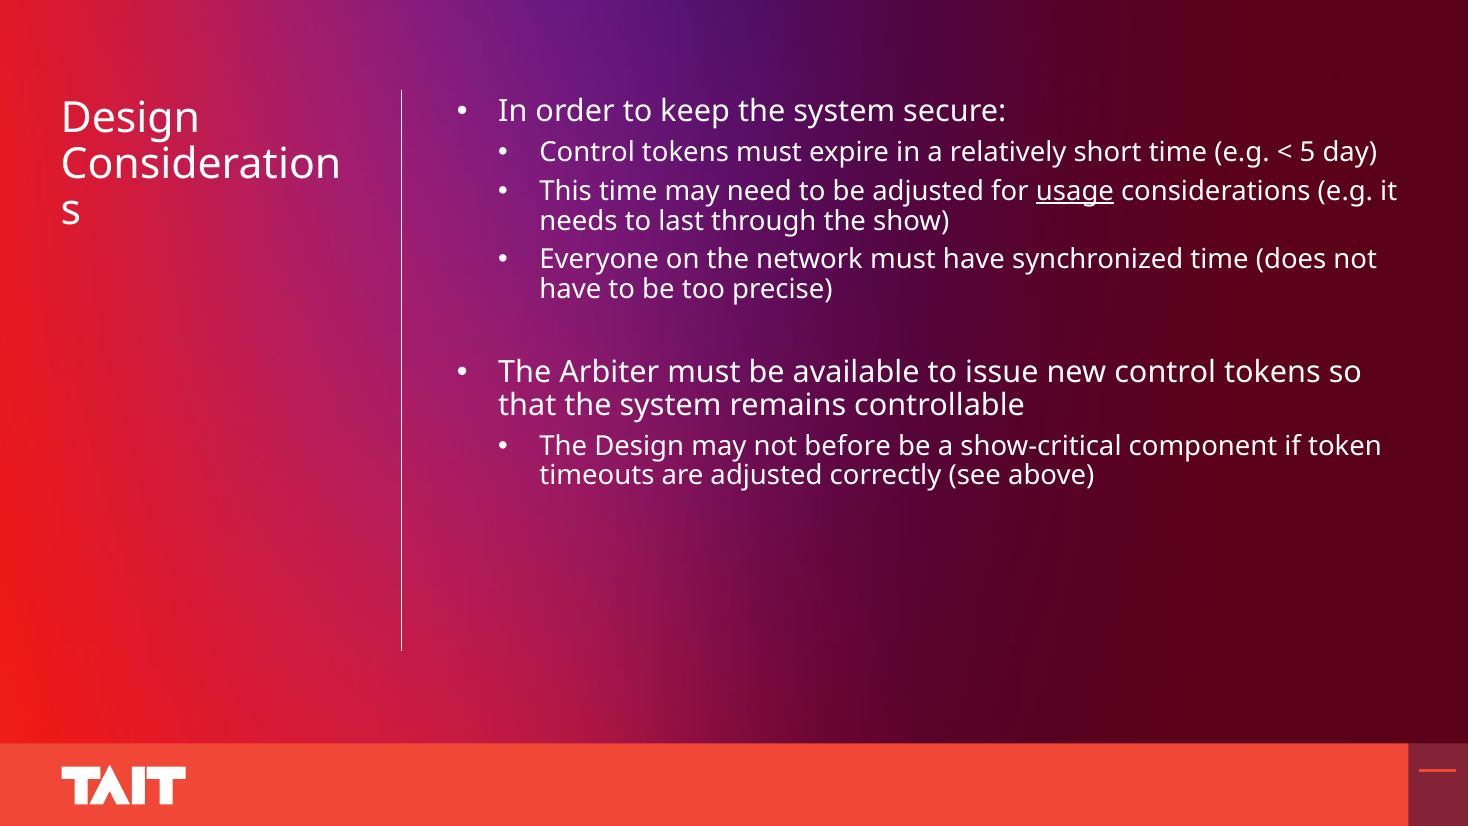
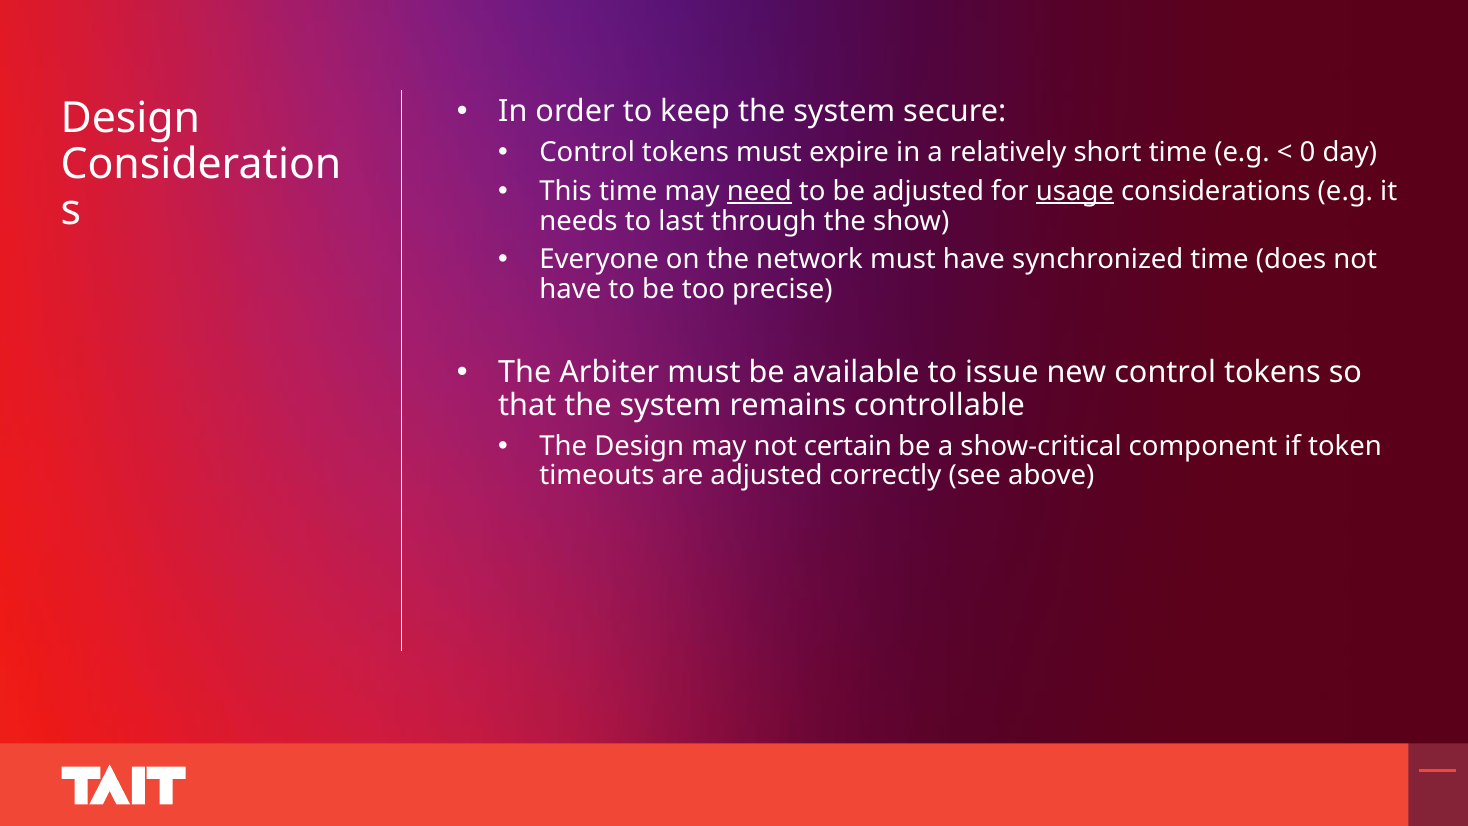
5: 5 -> 0
need underline: none -> present
before: before -> certain
